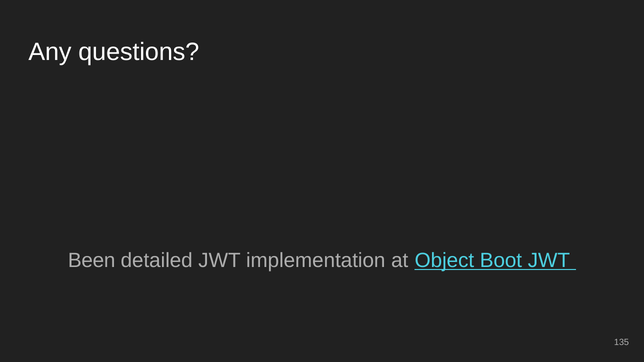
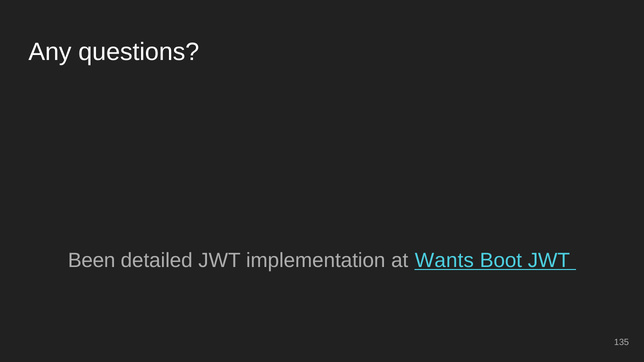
Object: Object -> Wants
